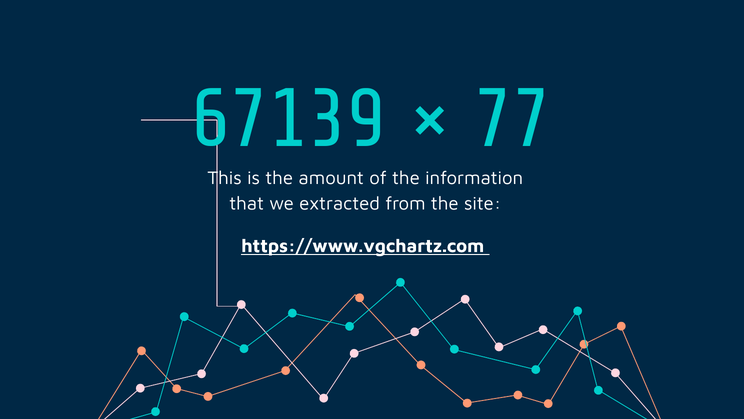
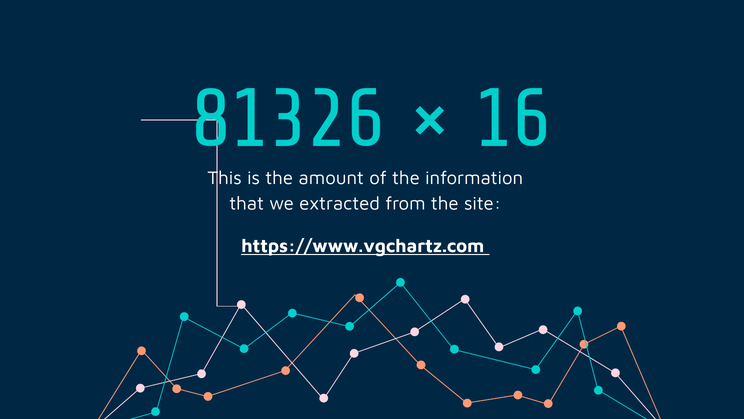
67139: 67139 -> 81326
77: 77 -> 16
